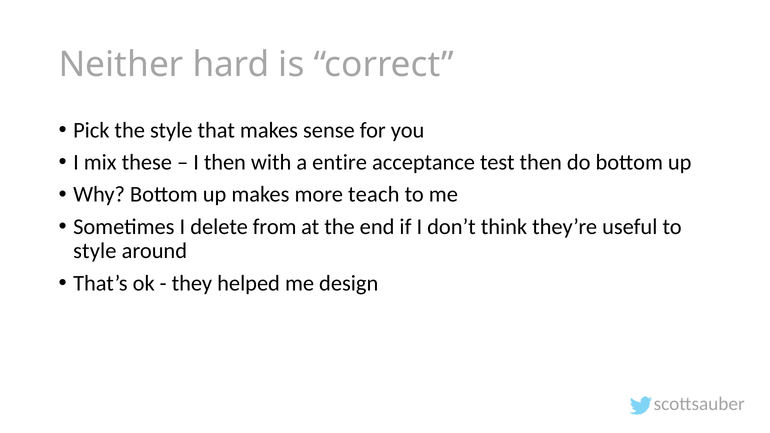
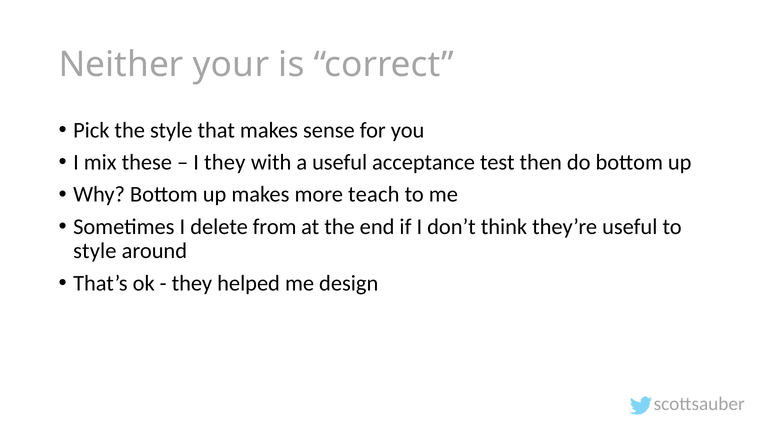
hard: hard -> your
I then: then -> they
a entire: entire -> useful
